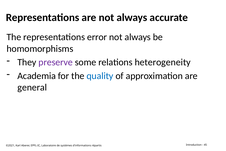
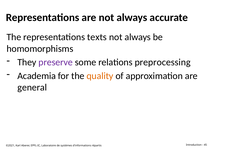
error: error -> texts
heterogeneity: heterogeneity -> preprocessing
quality colour: blue -> orange
